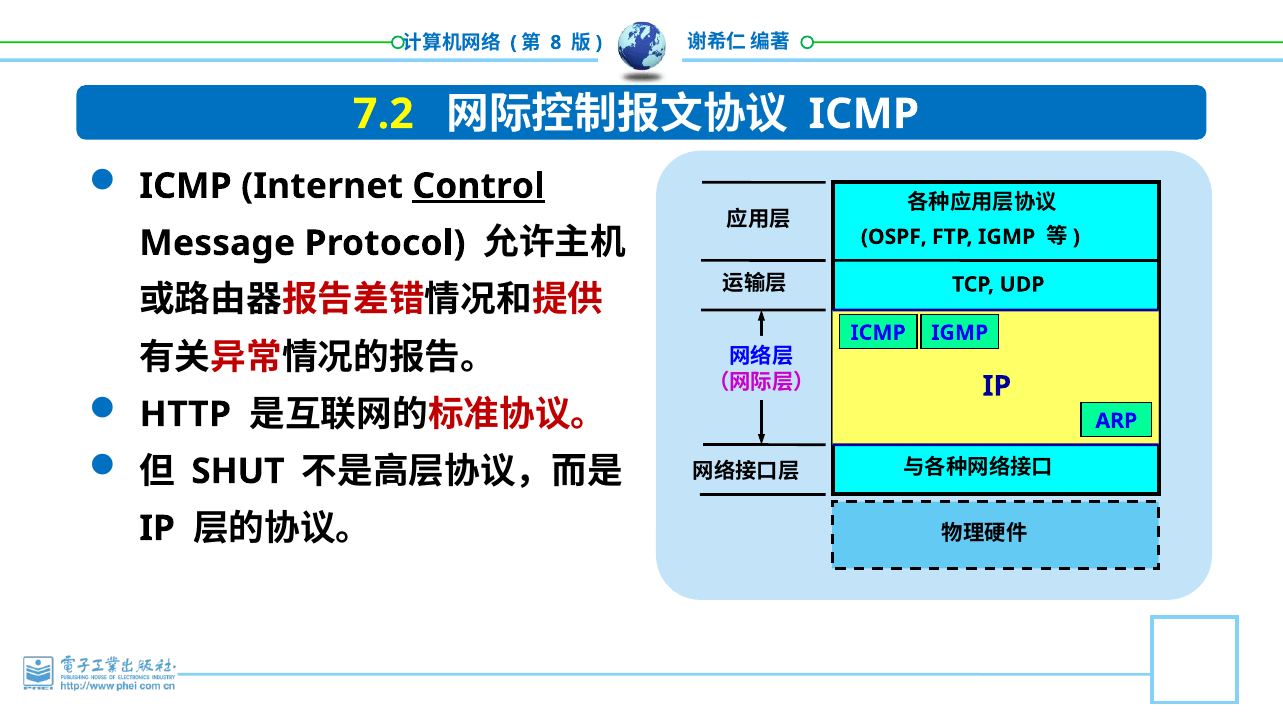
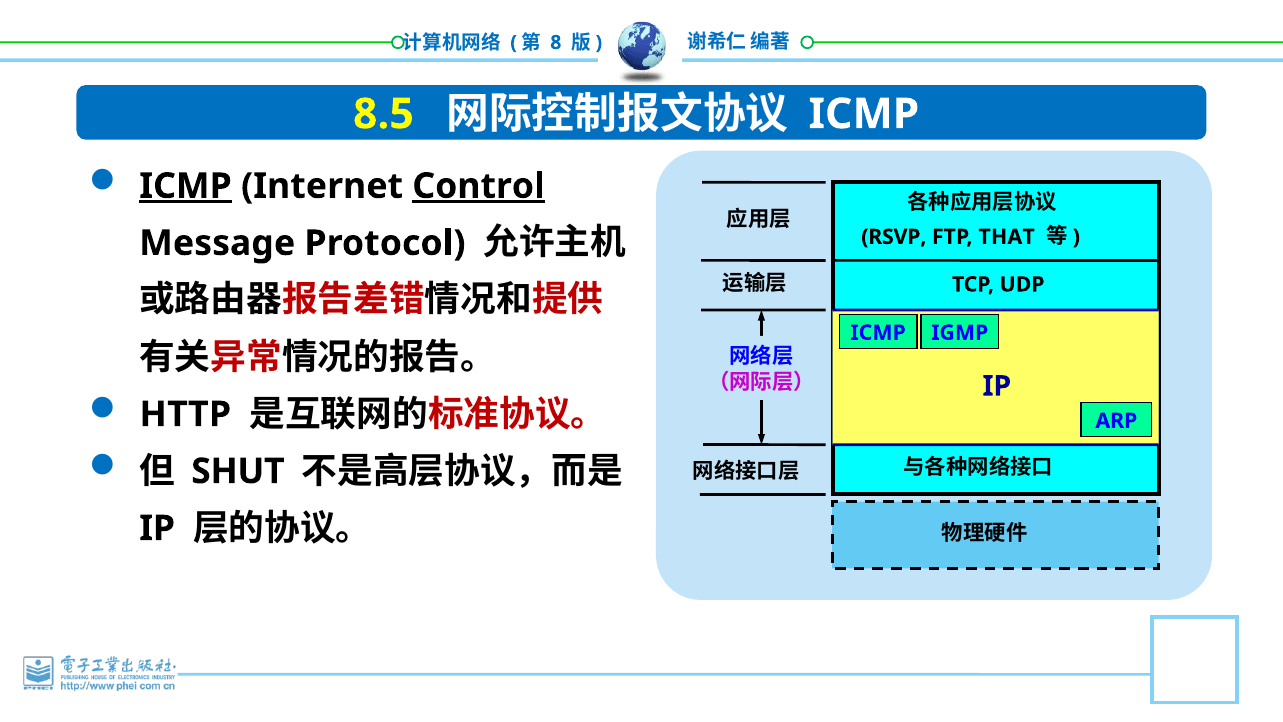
7.2: 7.2 -> 8.5
ICMP at (185, 186) underline: none -> present
OSPF: OSPF -> RSVP
FTP IGMP: IGMP -> THAT
